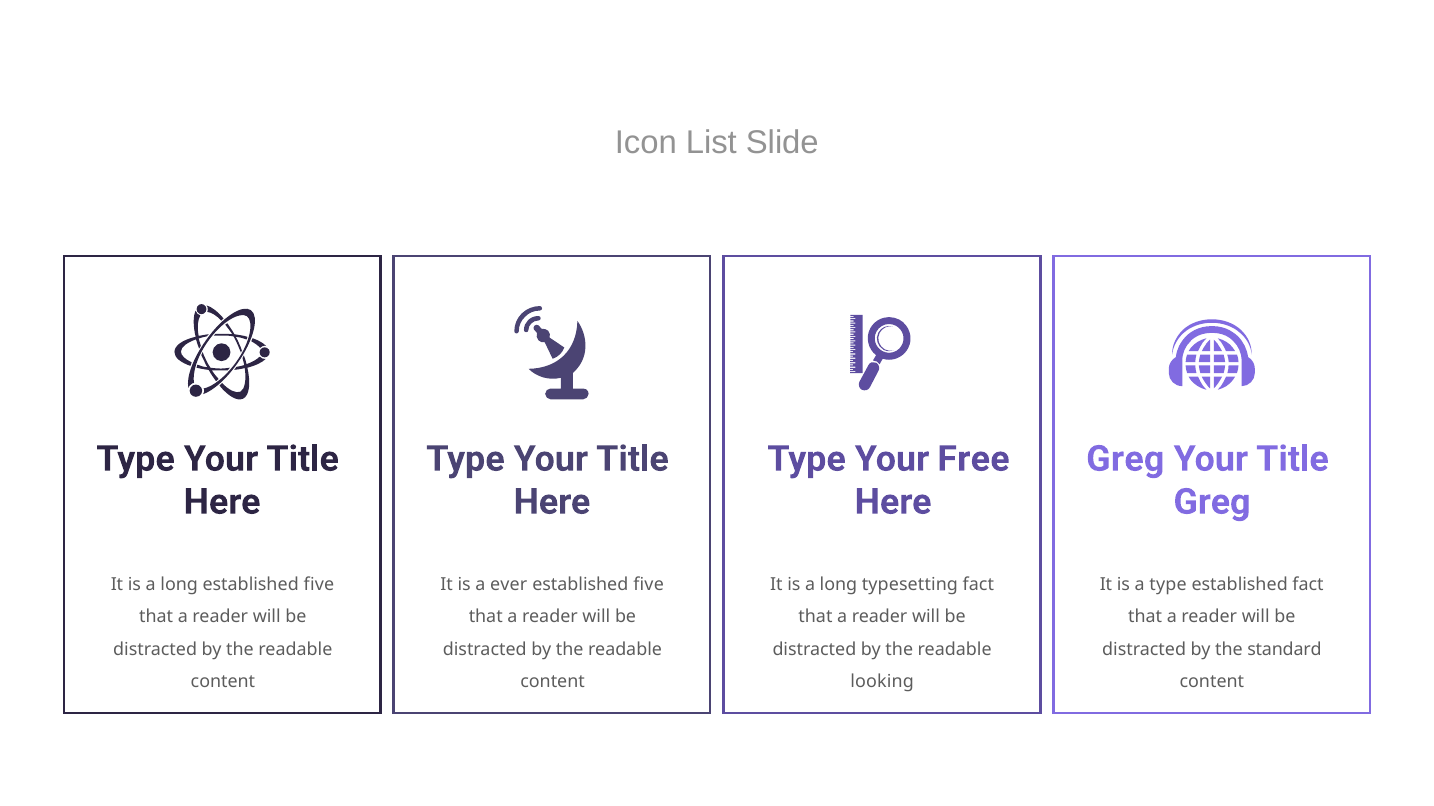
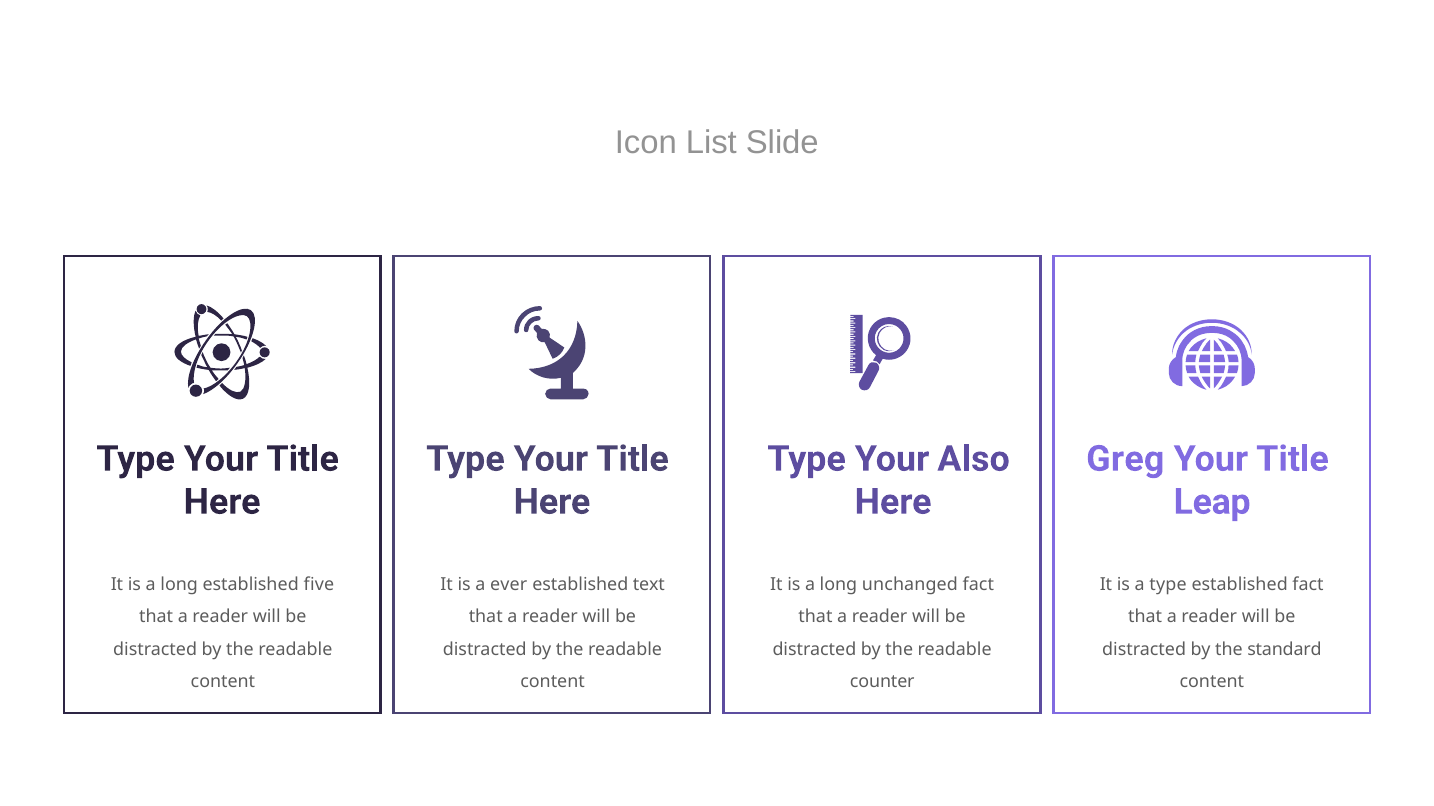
Free: Free -> Also
Greg at (1212, 502): Greg -> Leap
five at (649, 585): five -> text
typesetting: typesetting -> unchanged
looking: looking -> counter
